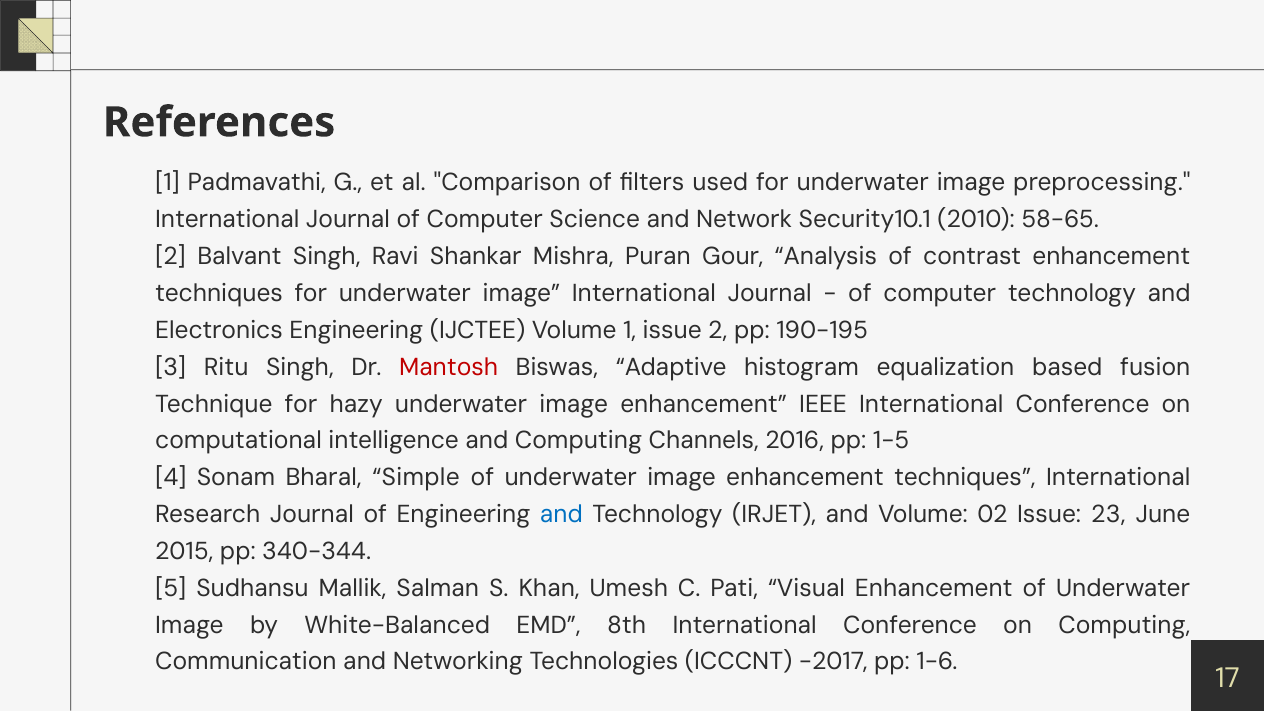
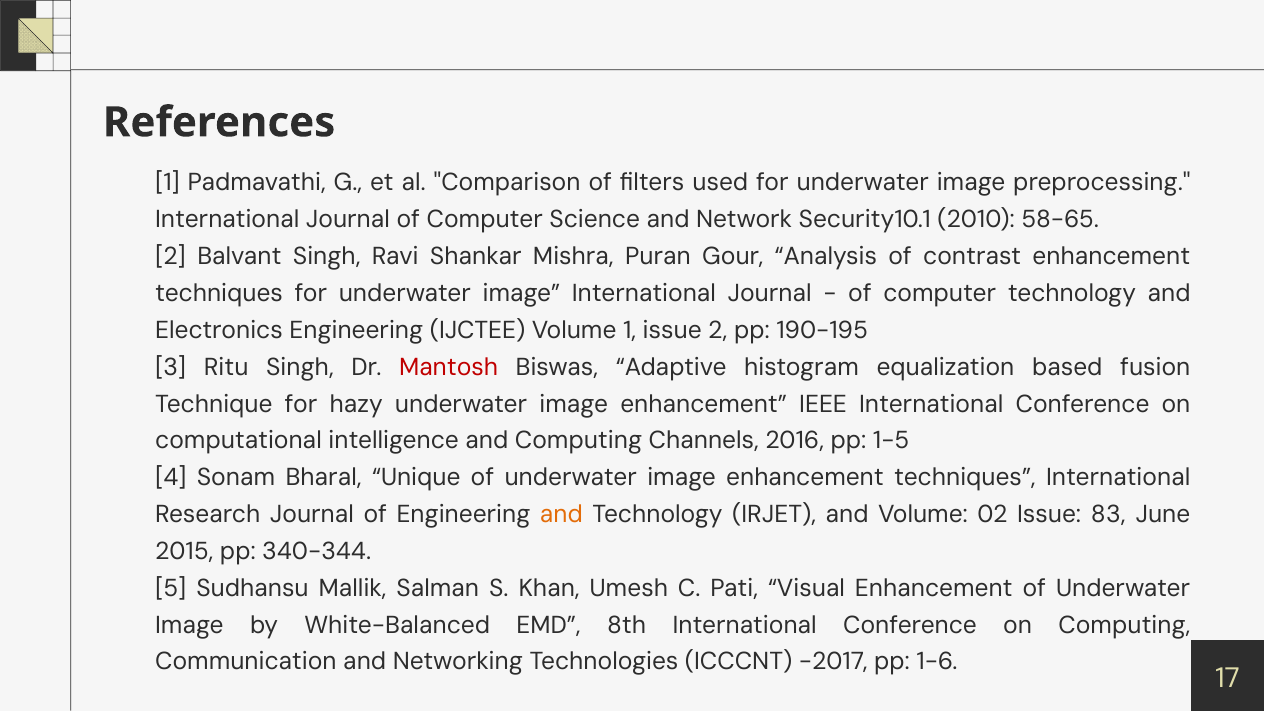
Simple: Simple -> Unique
and at (561, 514) colour: blue -> orange
23: 23 -> 83
